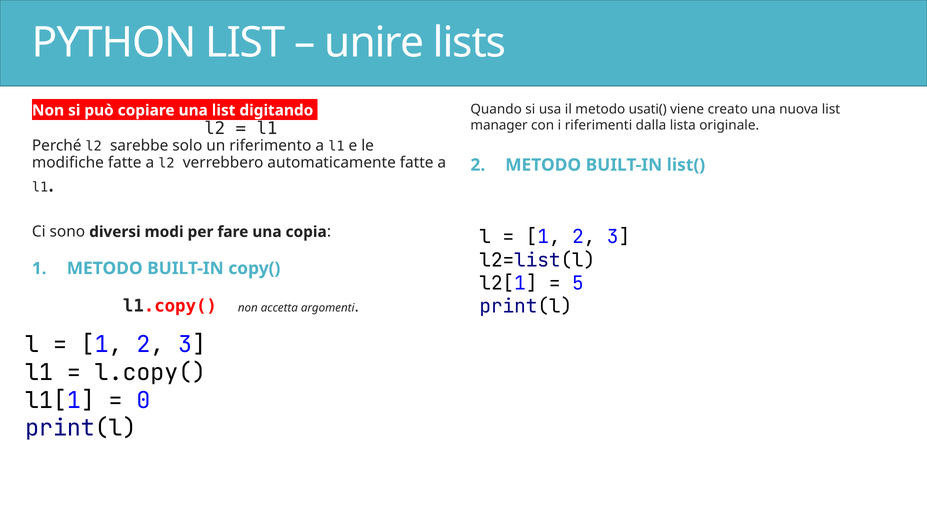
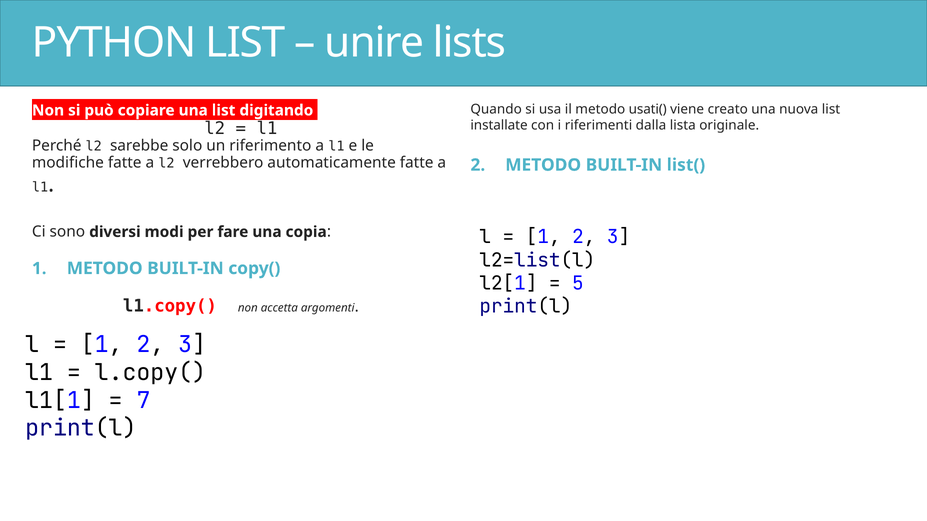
manager: manager -> installate
0: 0 -> 7
